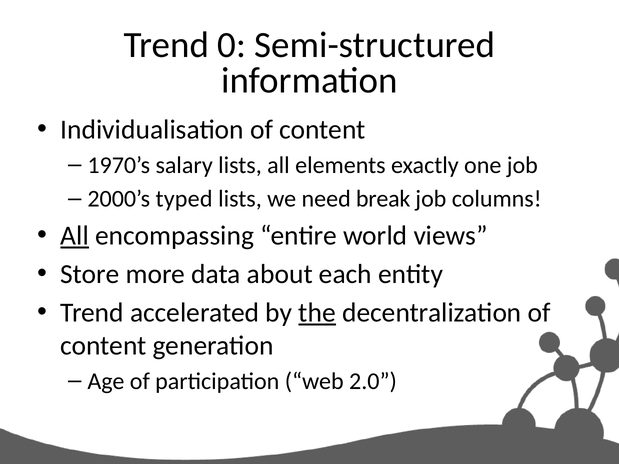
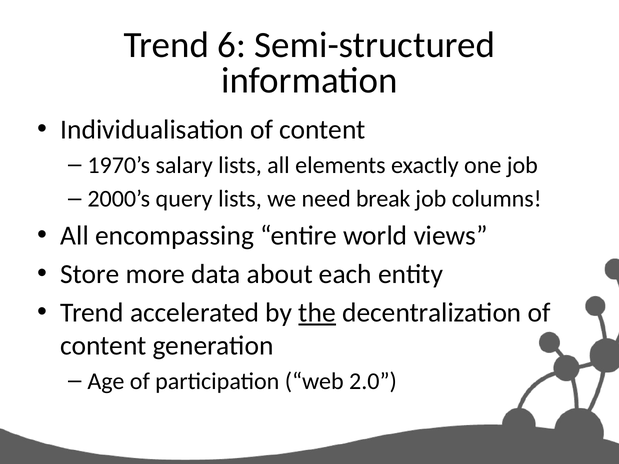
0: 0 -> 6
typed: typed -> query
All at (75, 236) underline: present -> none
